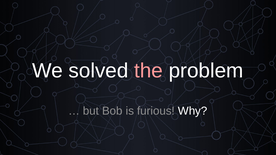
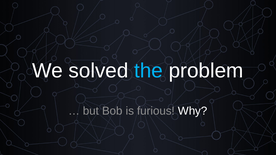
the colour: pink -> light blue
